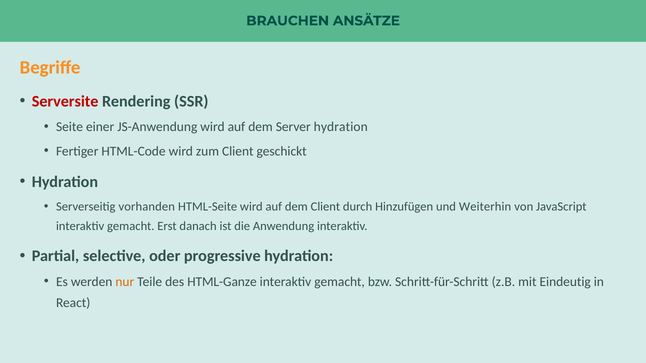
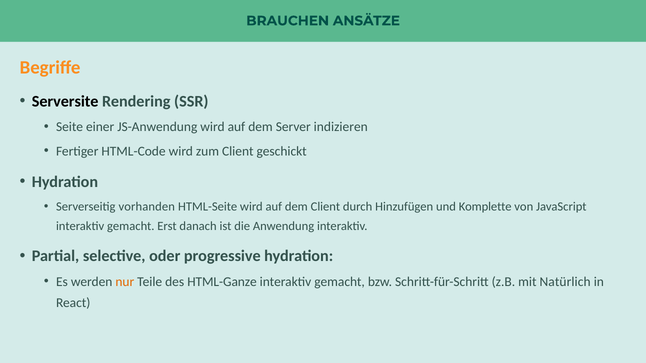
Serversite colour: red -> black
Server hydration: hydration -> indizieren
Weiterhin: Weiterhin -> Komplette
Eindeutig: Eindeutig -> Natürlich
